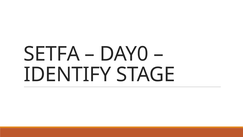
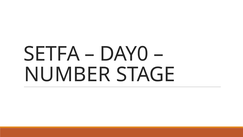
IDENTIFY: IDENTIFY -> NUMBER
